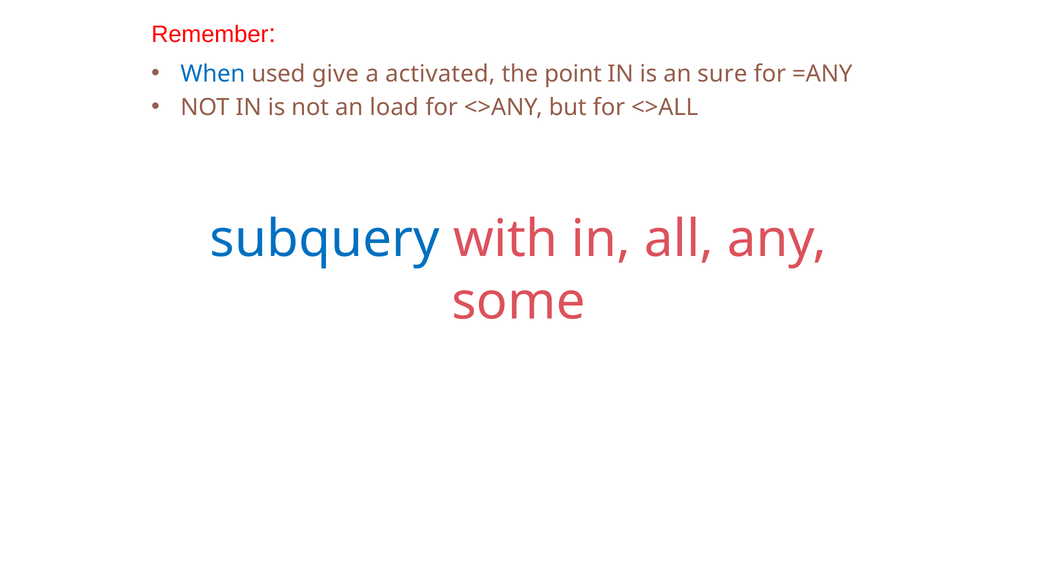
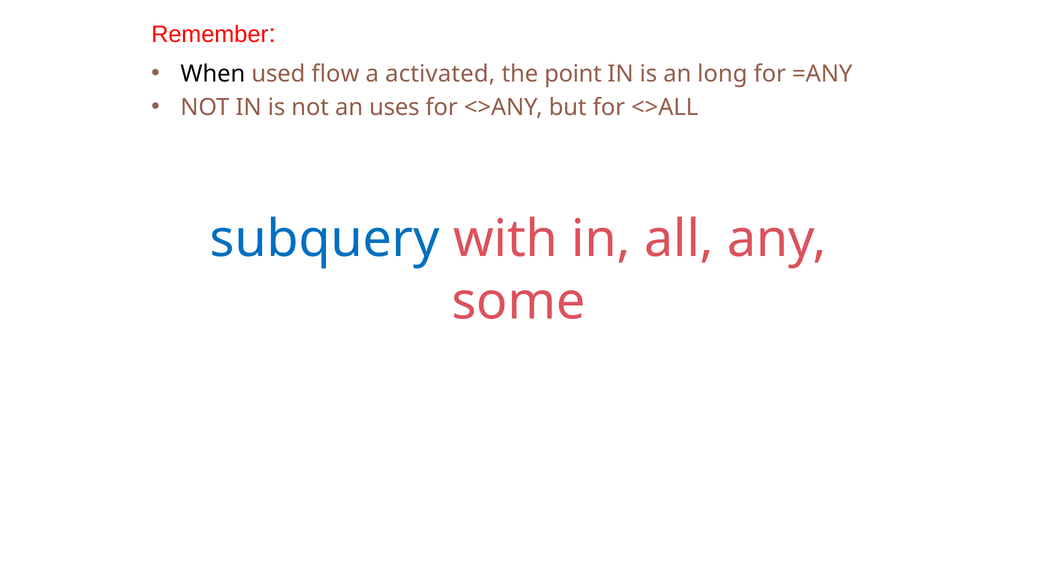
When colour: blue -> black
give: give -> flow
sure: sure -> long
load: load -> uses
